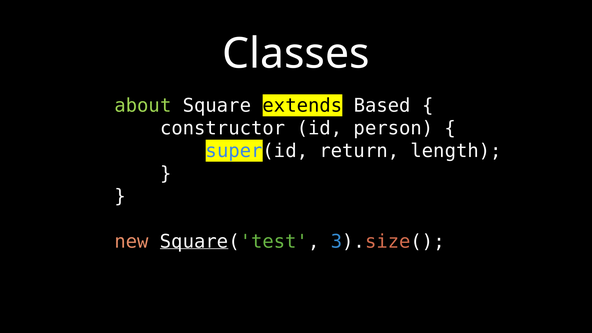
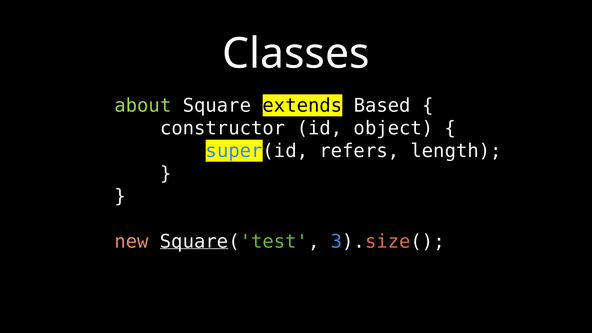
person: person -> object
return: return -> refers
